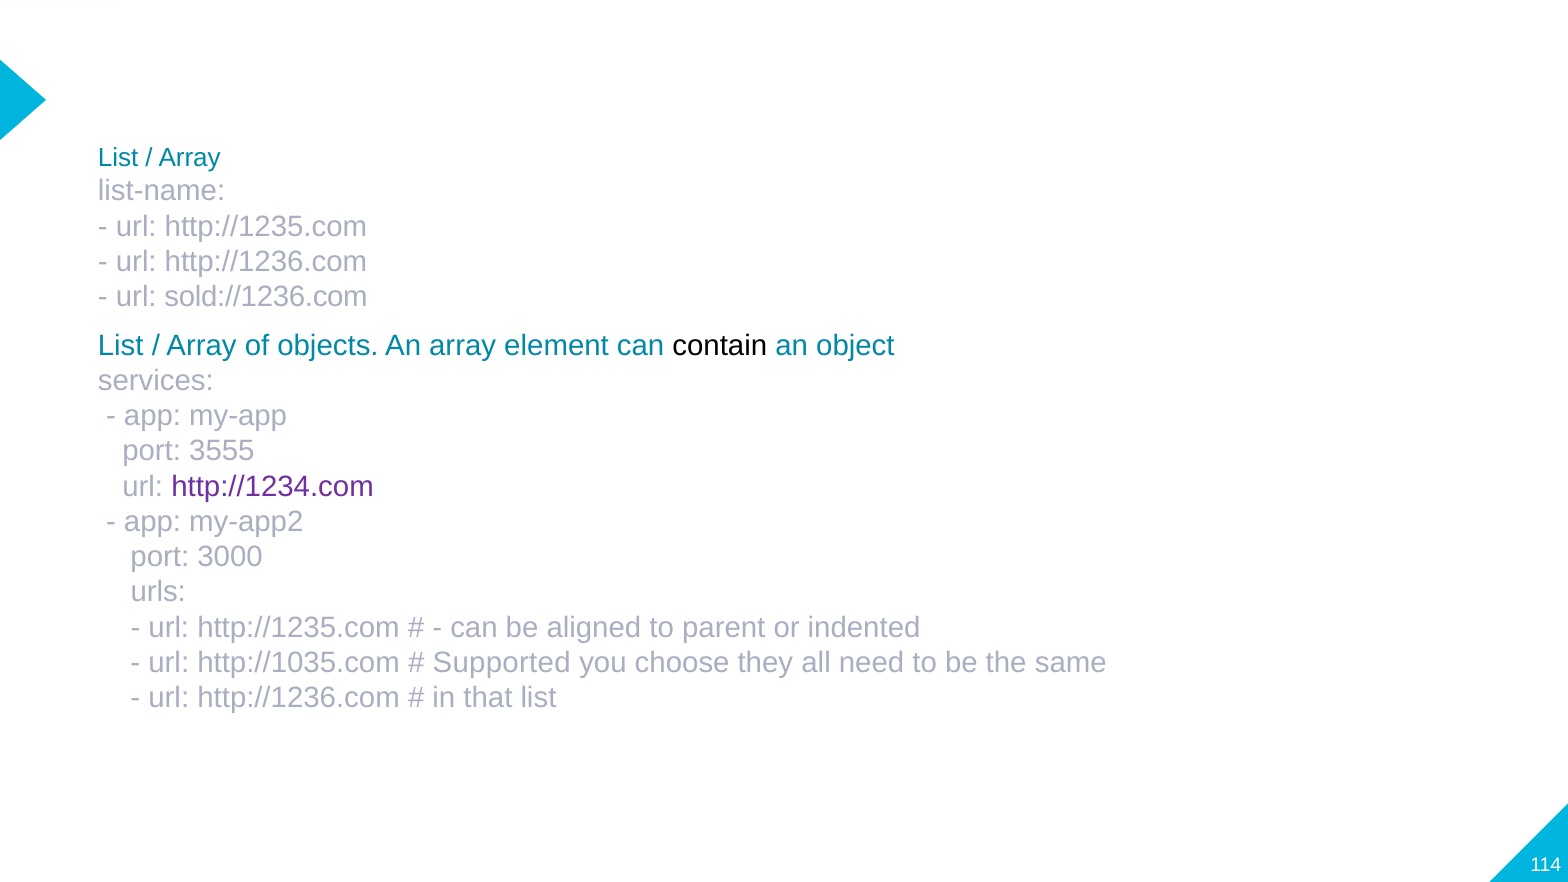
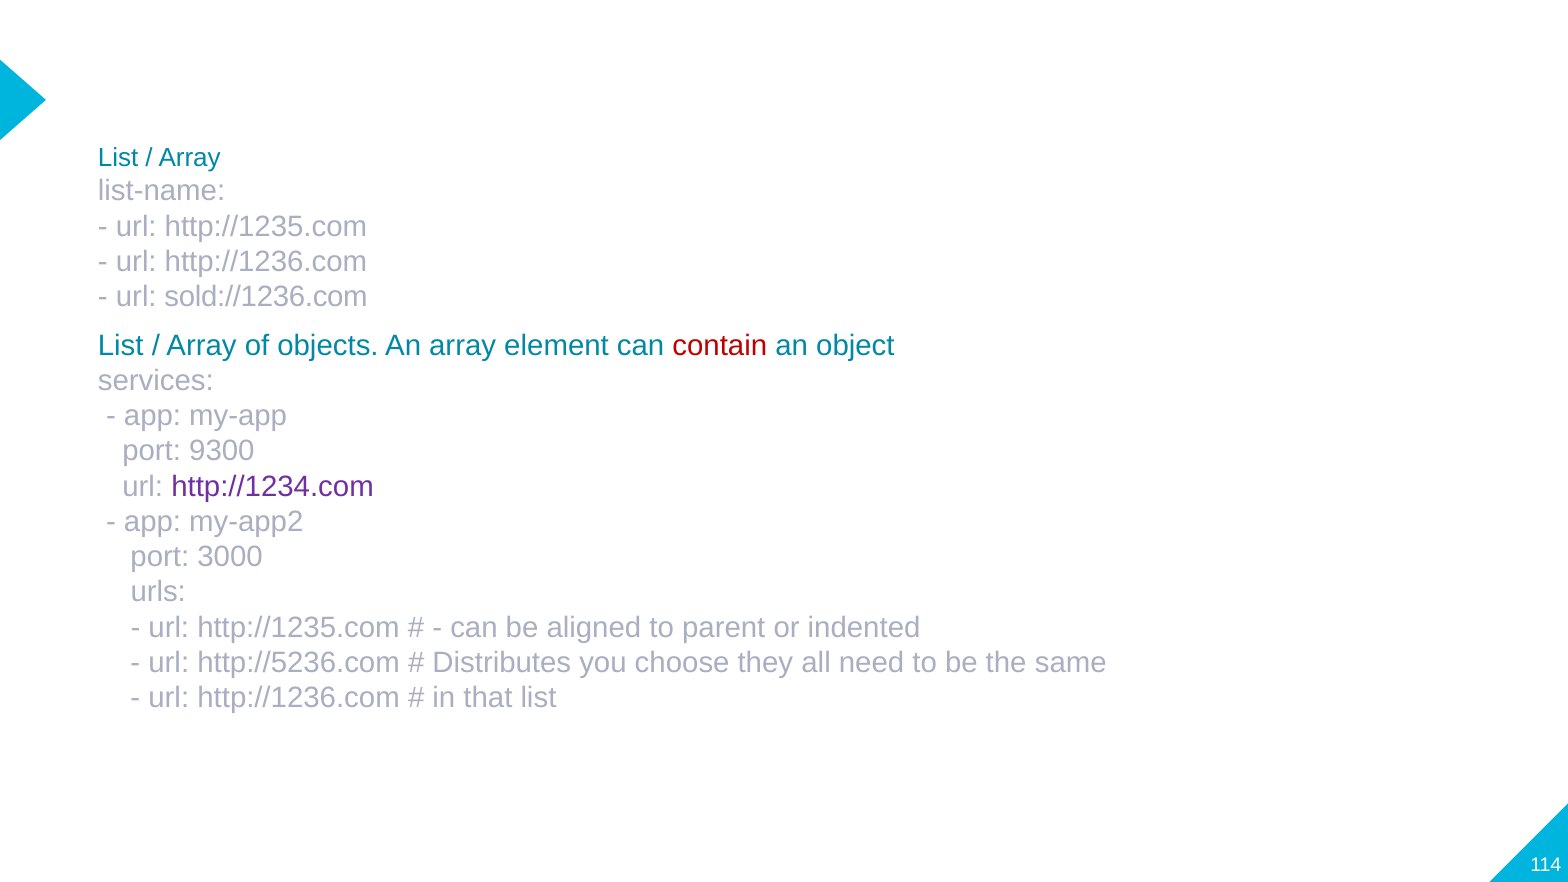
contain colour: black -> red
3555: 3555 -> 9300
http://1035.com: http://1035.com -> http://5236.com
Supported: Supported -> Distributes
